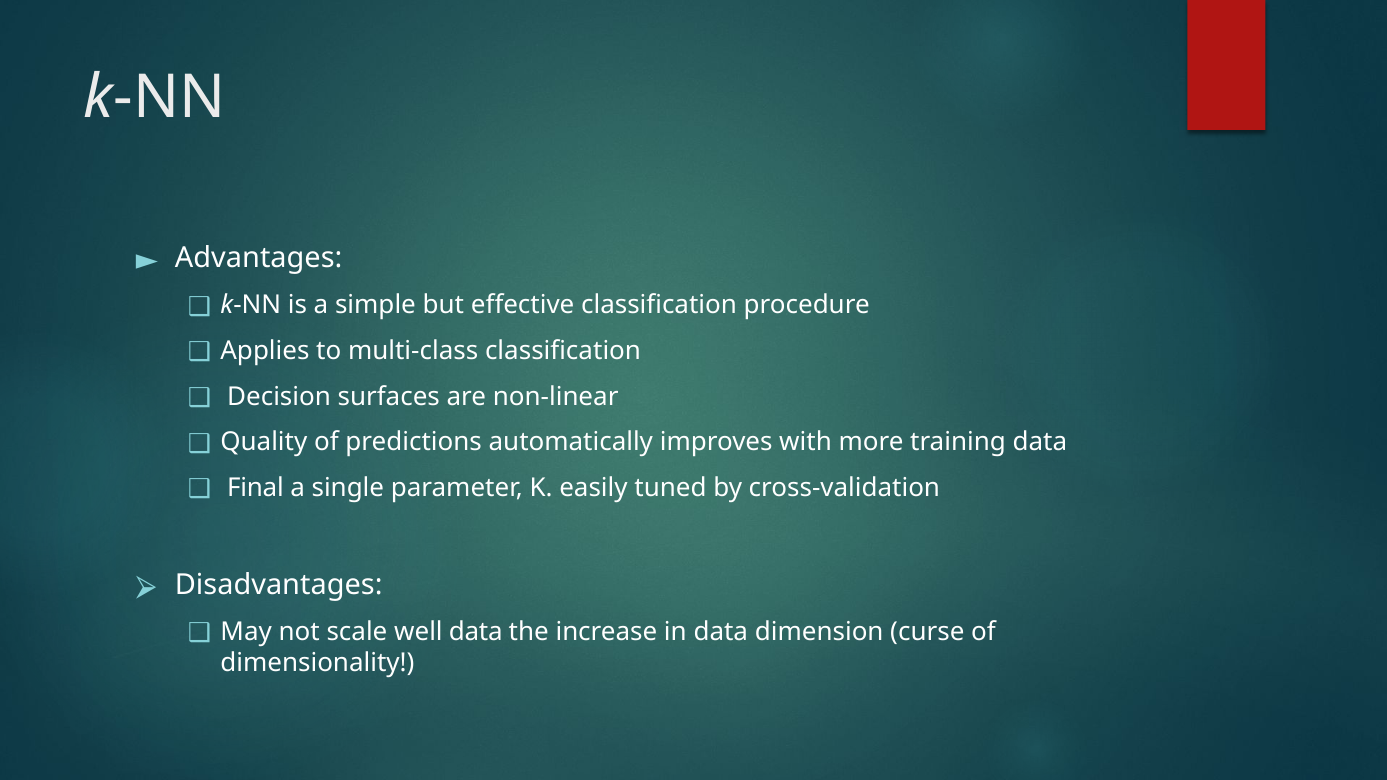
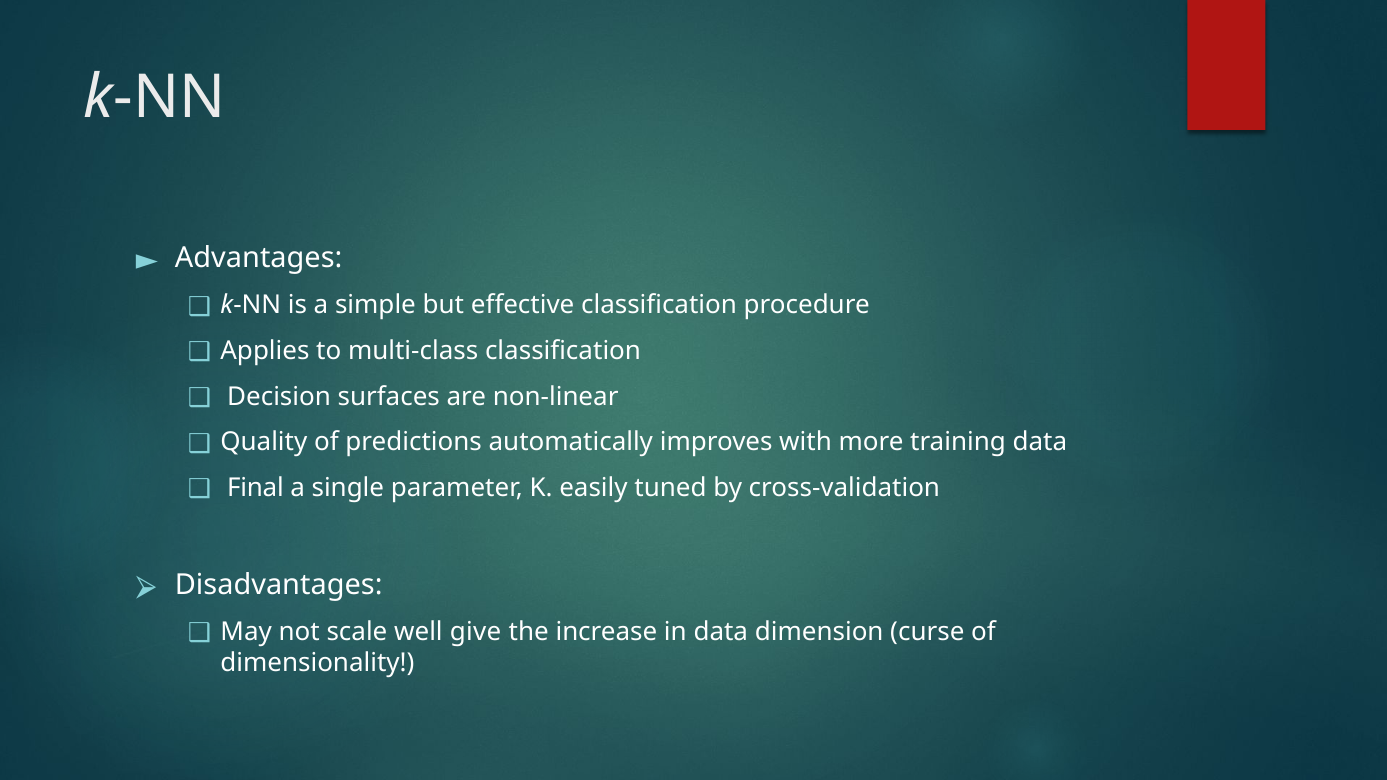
well data: data -> give
